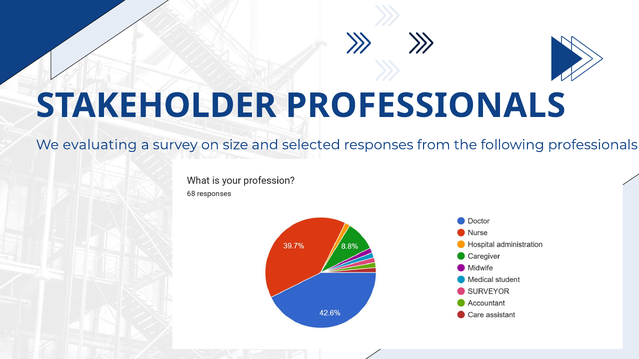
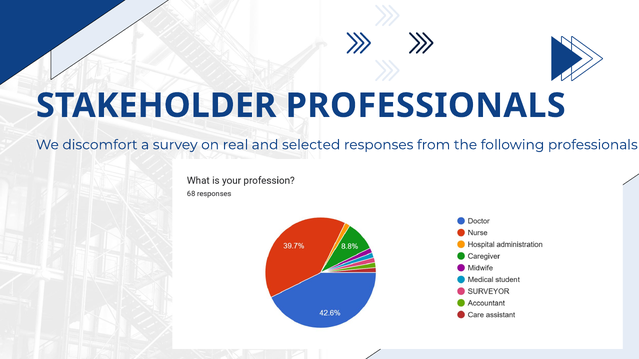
evaluating: evaluating -> discomfort
size: size -> real
